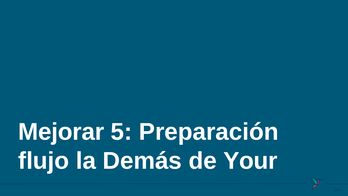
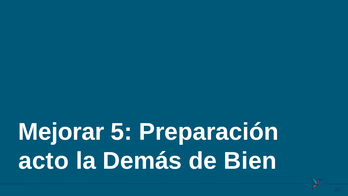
flujo: flujo -> acto
Your: Your -> Bien
